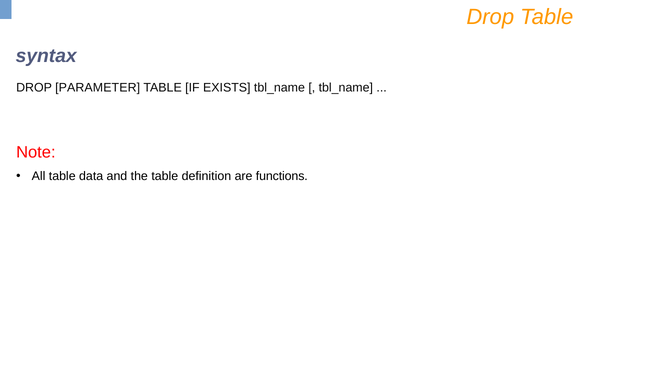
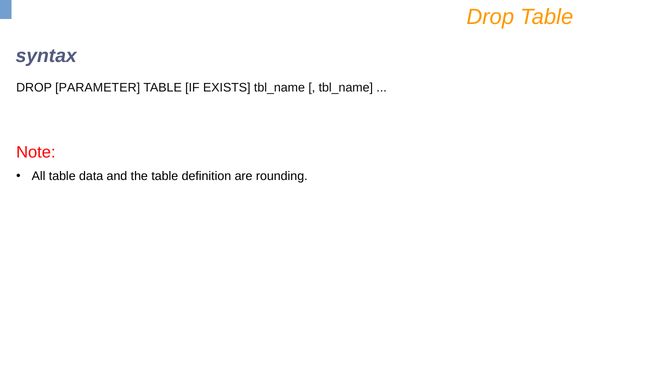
functions: functions -> rounding
